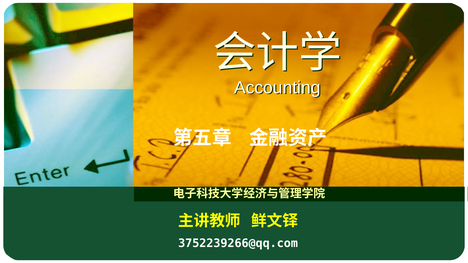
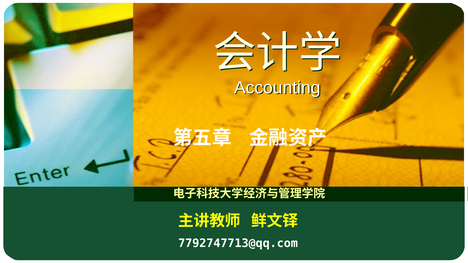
3752239266@qq.com: 3752239266@qq.com -> 7792747713@qq.com
